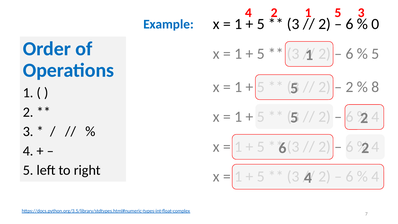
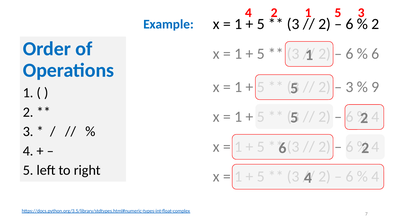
0 at (375, 24): 0 -> 2
5 at (375, 54): 5 -> 6
2 at (350, 87): 2 -> 3
8: 8 -> 9
